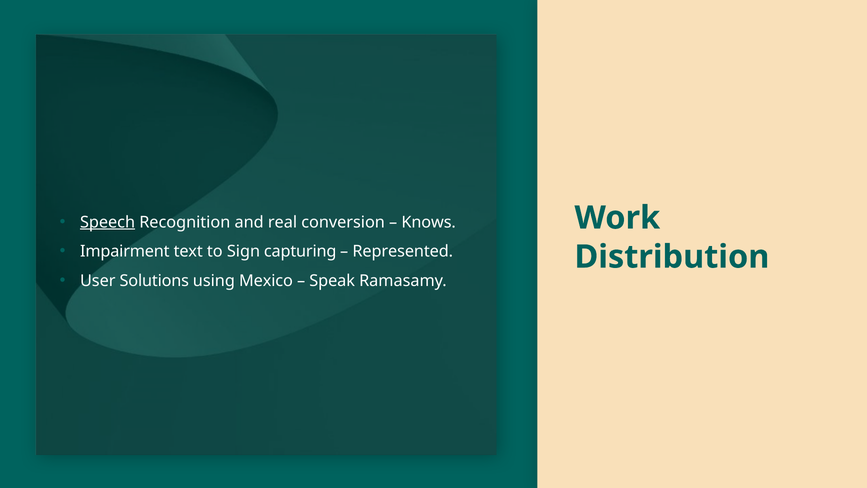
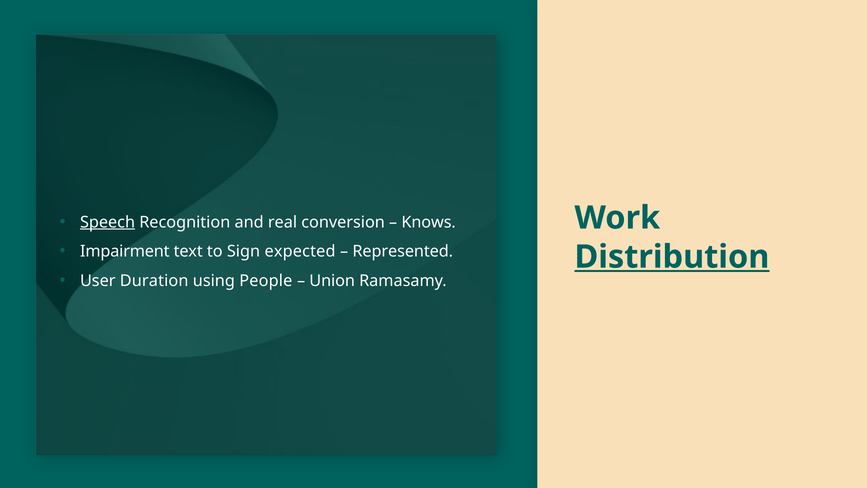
capturing: capturing -> expected
Distribution underline: none -> present
Solutions: Solutions -> Duration
Mexico: Mexico -> People
Speak: Speak -> Union
